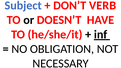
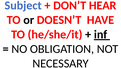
VERB: VERB -> HEAR
